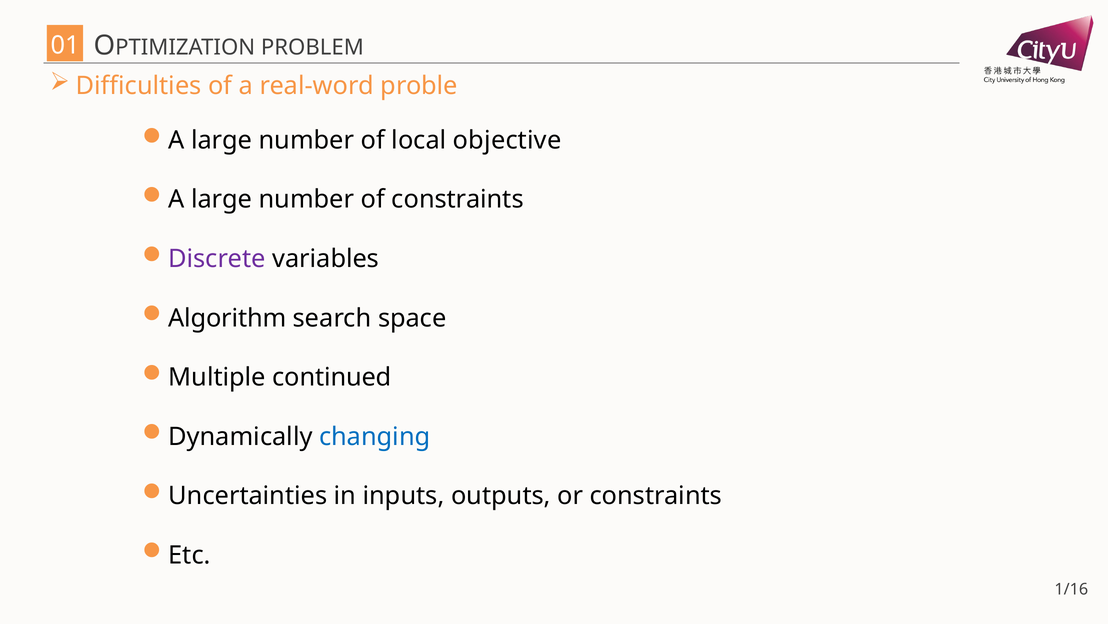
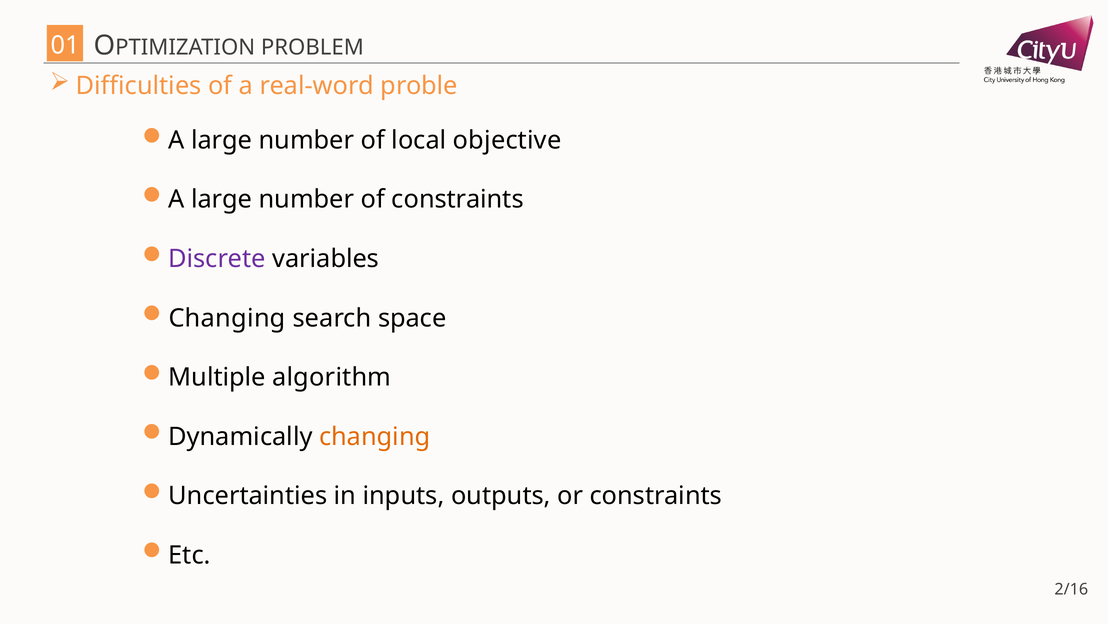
Algorithm at (227, 318): Algorithm -> Changing
continued: continued -> algorithm
changing at (375, 436) colour: blue -> orange
1/16: 1/16 -> 2/16
